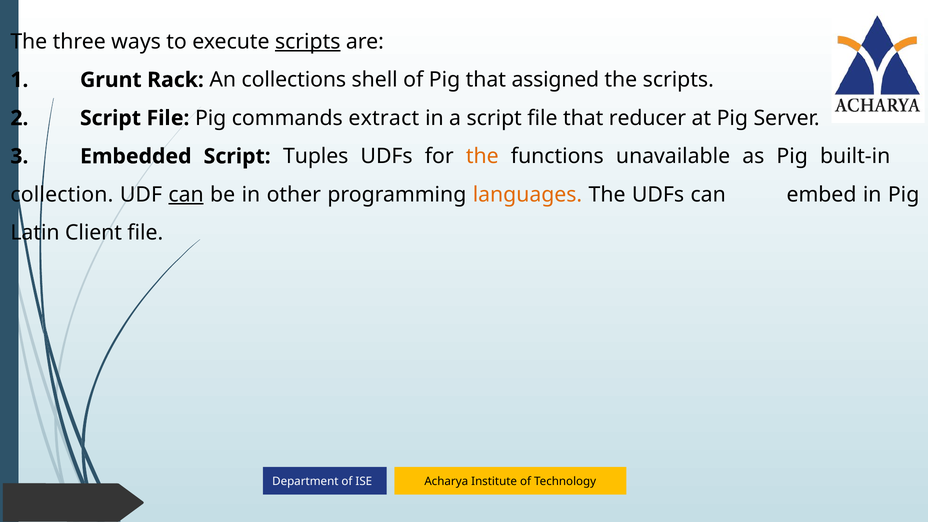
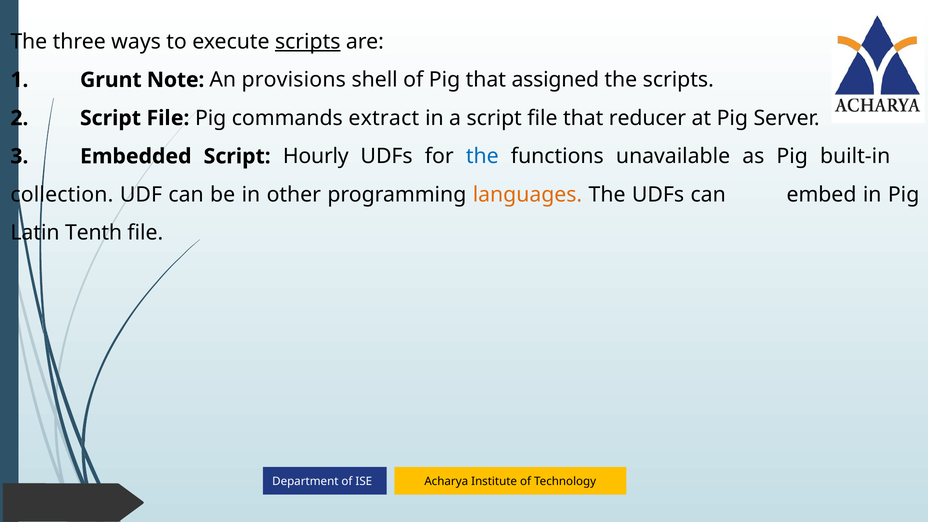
Rack: Rack -> Note
collections: collections -> provisions
Tuples: Tuples -> Hourly
the at (482, 156) colour: orange -> blue
can at (186, 195) underline: present -> none
Client: Client -> Tenth
